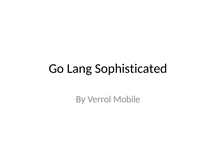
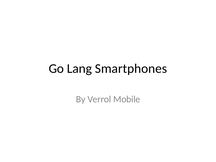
Sophisticated: Sophisticated -> Smartphones
